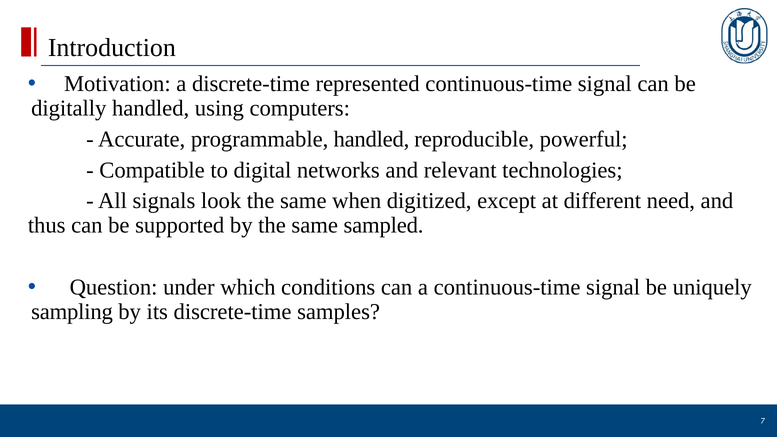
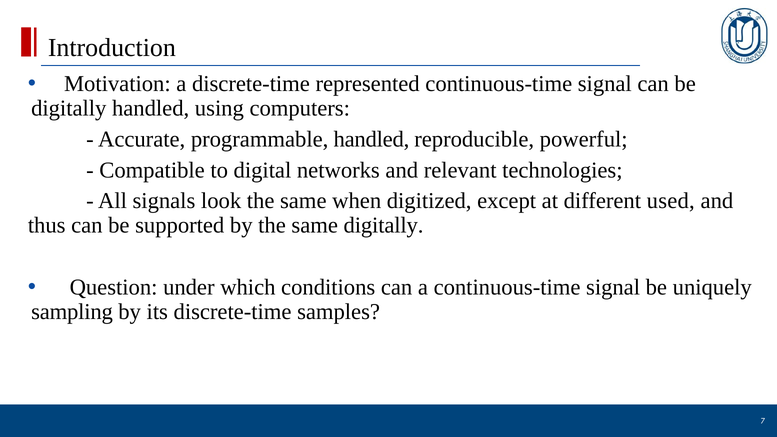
need: need -> used
same sampled: sampled -> digitally
